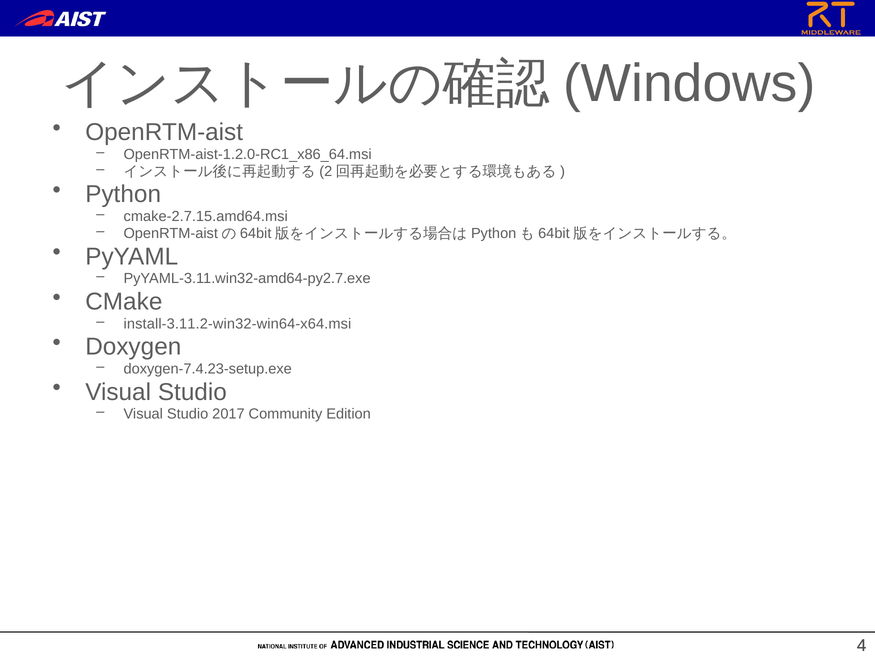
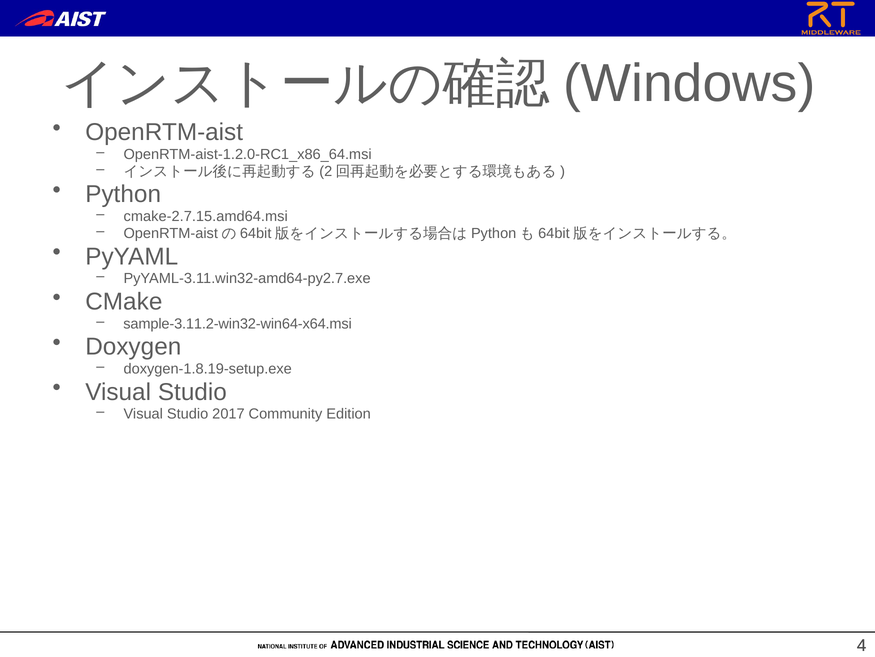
install-3.11.2-win32-win64-x64.msi: install-3.11.2-win32-win64-x64.msi -> sample-3.11.2-win32-win64-x64.msi
doxygen-7.4.23-setup.exe: doxygen-7.4.23-setup.exe -> doxygen-1.8.19-setup.exe
